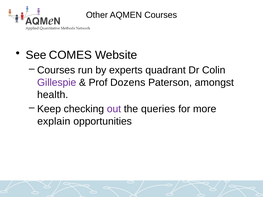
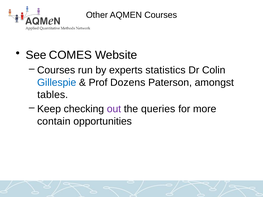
quadrant: quadrant -> statistics
Gillespie colour: purple -> blue
health: health -> tables
explain: explain -> contain
